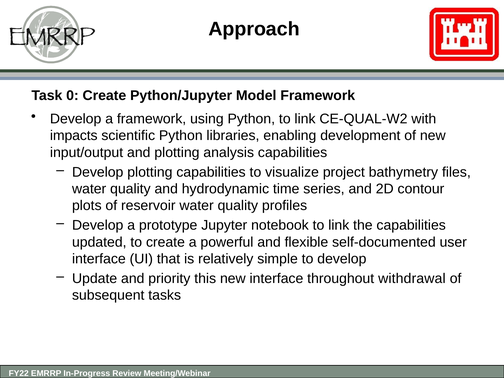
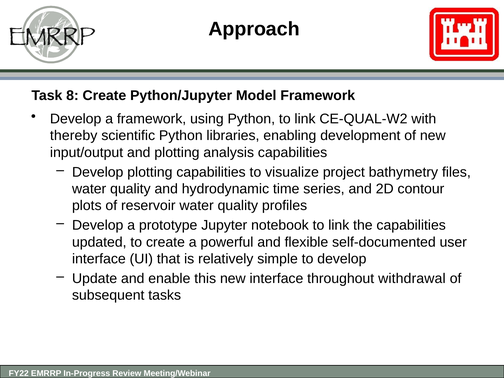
0: 0 -> 8
impacts: impacts -> thereby
priority: priority -> enable
